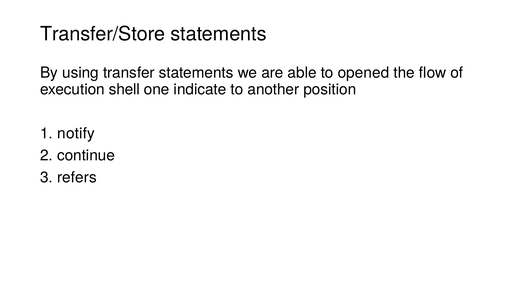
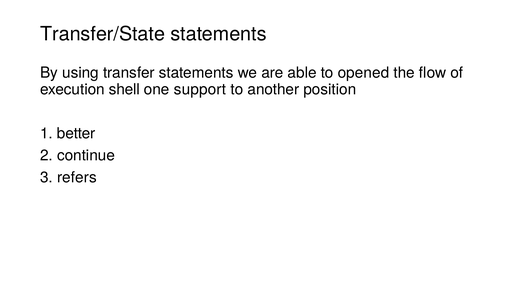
Transfer/Store: Transfer/Store -> Transfer/State
indicate: indicate -> support
notify: notify -> better
